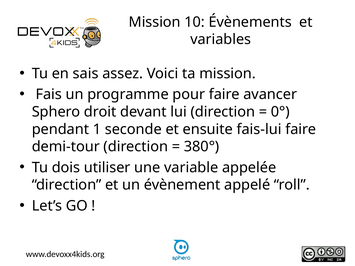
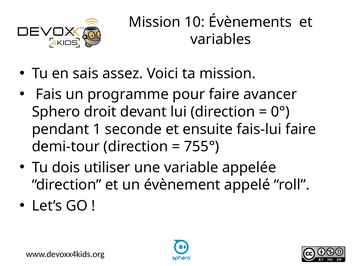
380°: 380° -> 755°
